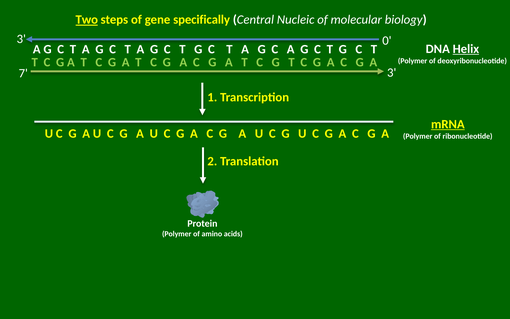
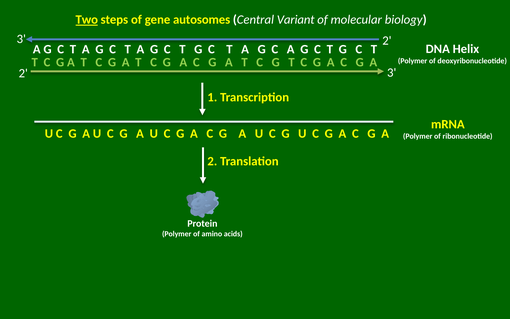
specifically: specifically -> autosomes
Nucleic: Nucleic -> Variant
0 at (387, 40): 0 -> 2
Helix underline: present -> none
7 at (23, 73): 7 -> 2
mRNA underline: present -> none
